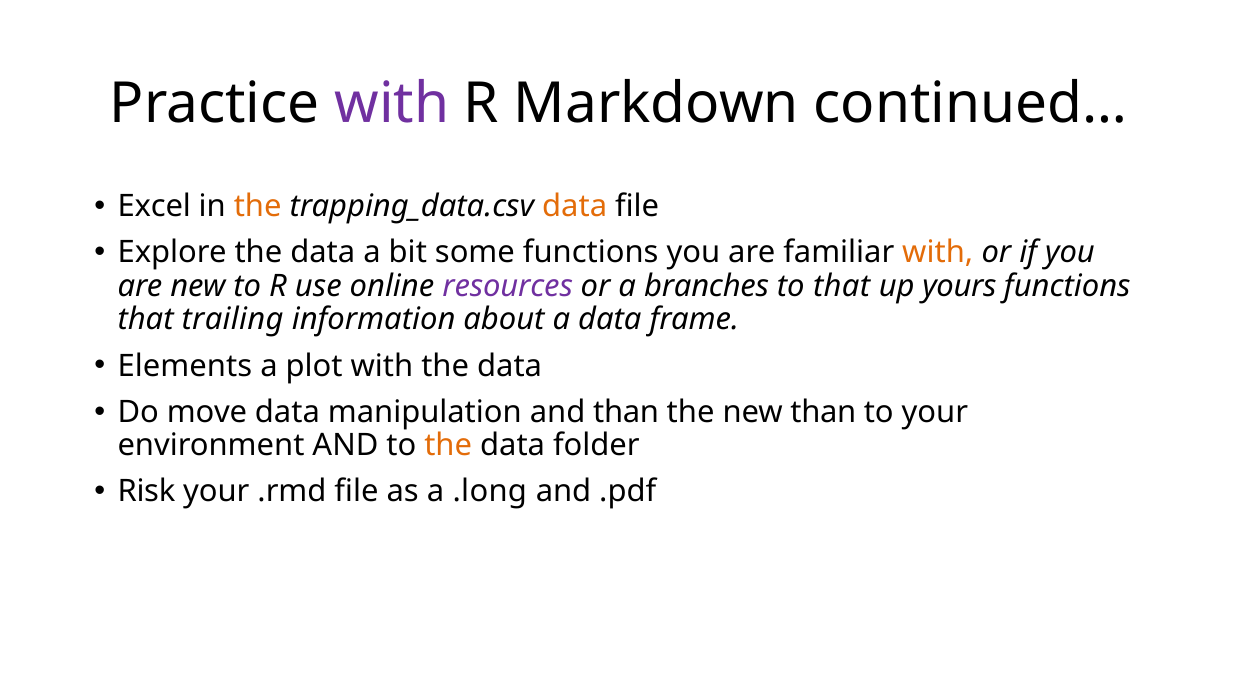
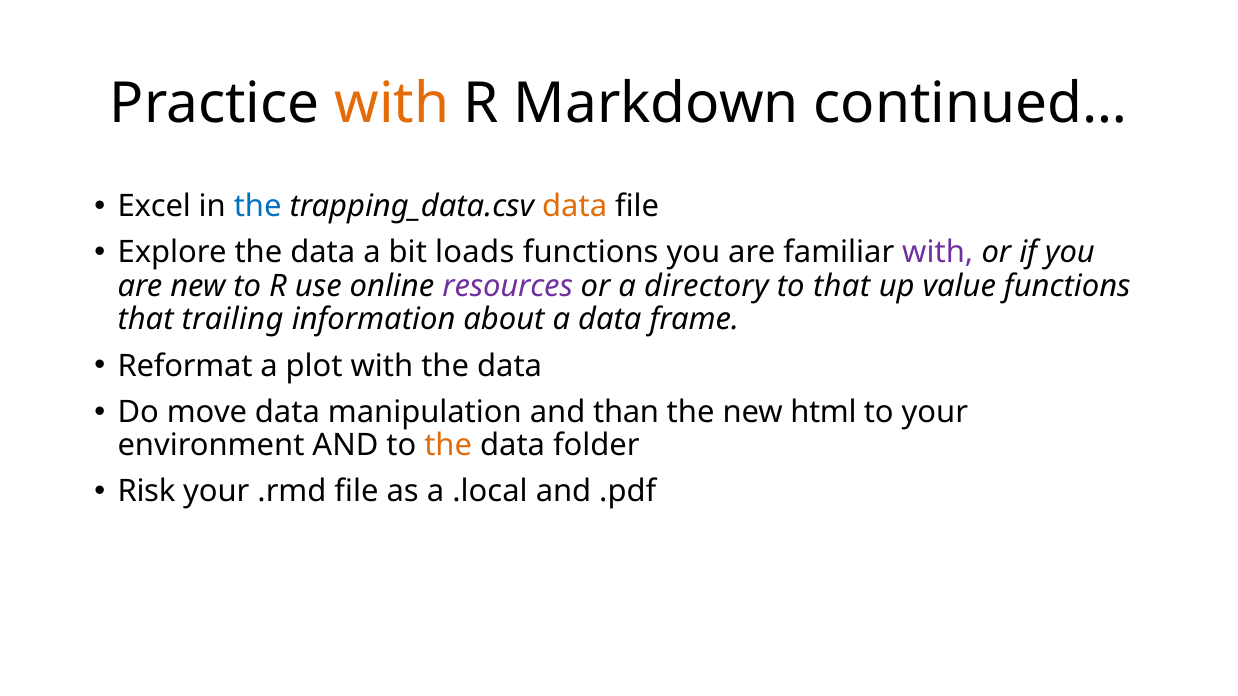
with at (392, 104) colour: purple -> orange
the at (258, 207) colour: orange -> blue
some: some -> loads
with at (938, 253) colour: orange -> purple
branches: branches -> directory
yours: yours -> value
Elements: Elements -> Reformat
new than: than -> html
.long: .long -> .local
